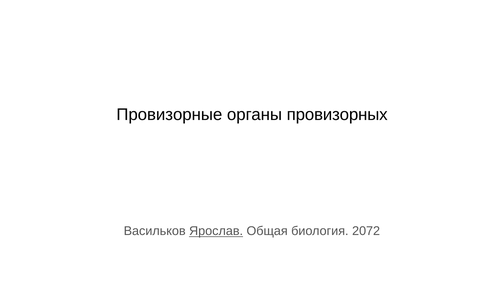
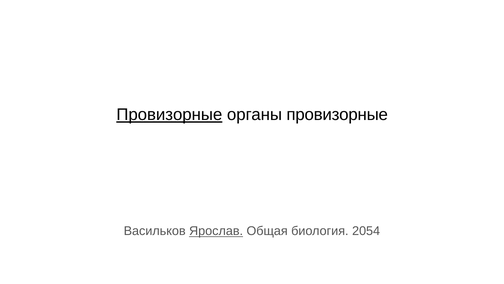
Провизорные at (169, 115) underline: none -> present
органы провизорных: провизорных -> провизорные
2072: 2072 -> 2054
